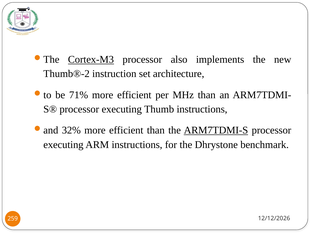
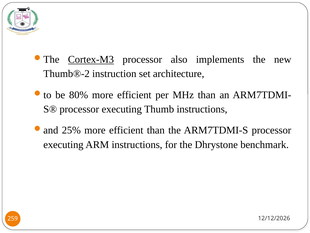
71%: 71% -> 80%
32%: 32% -> 25%
ARM7TDMI-S underline: present -> none
